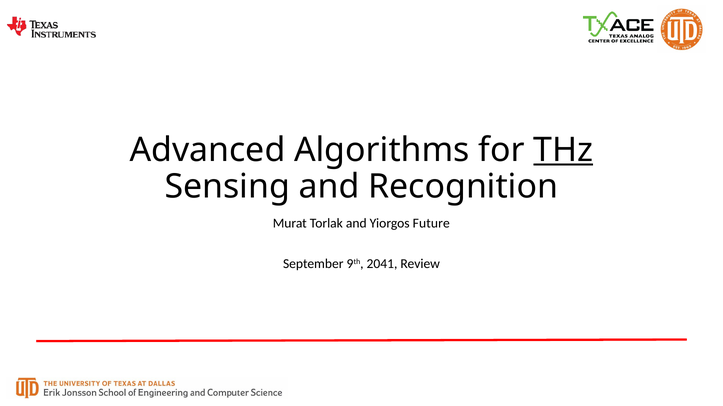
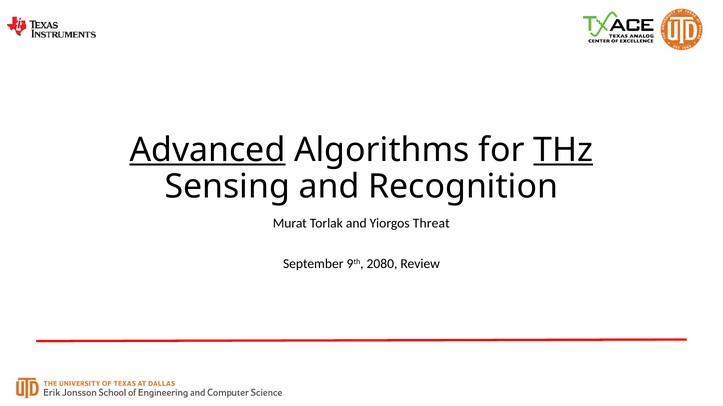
Advanced underline: none -> present
Future: Future -> Threat
2041: 2041 -> 2080
